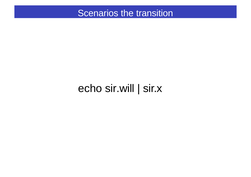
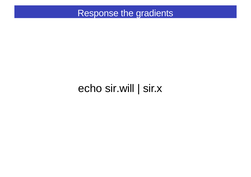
Scenarios: Scenarios -> Response
transition: transition -> gradients
